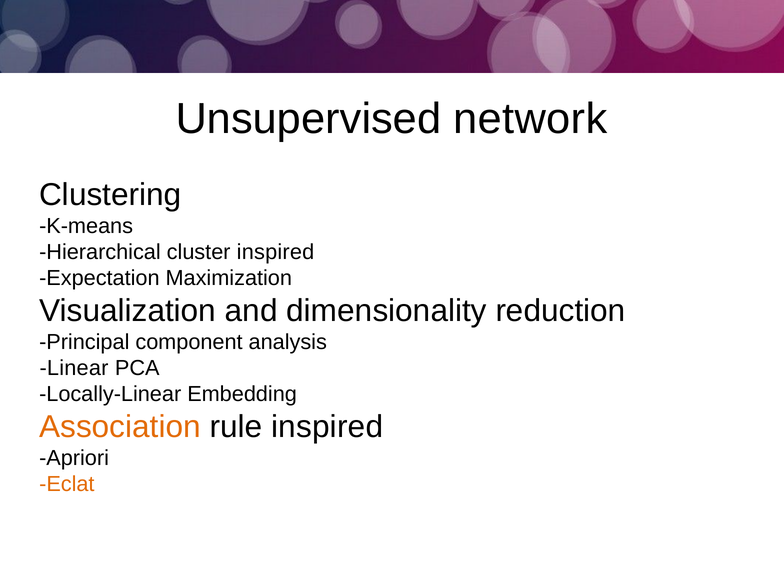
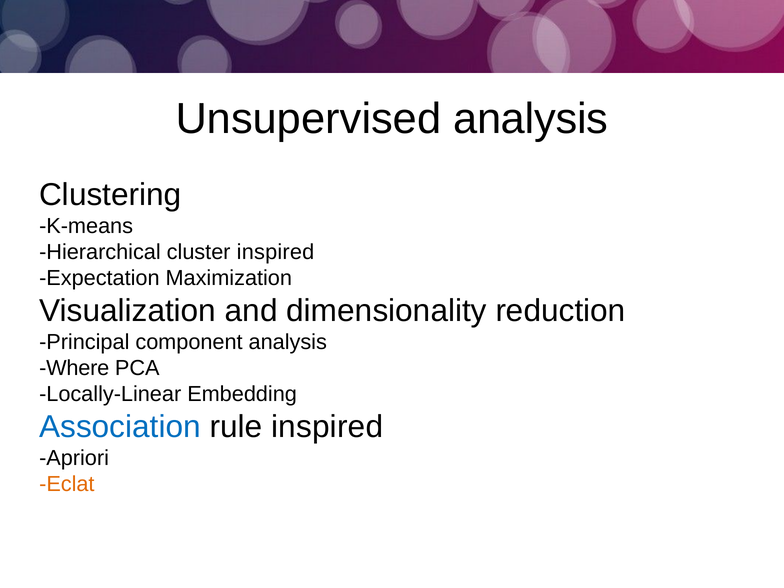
Unsupervised network: network -> analysis
Linear: Linear -> Where
Association colour: orange -> blue
